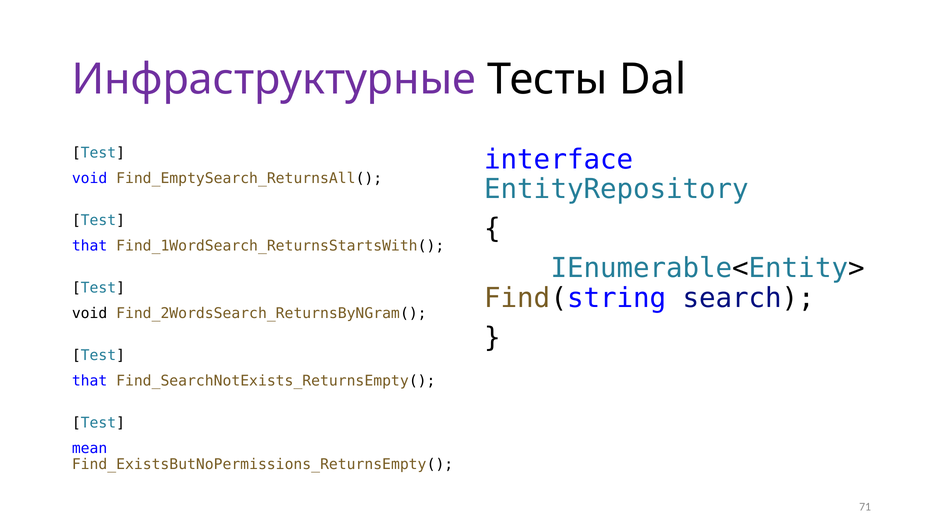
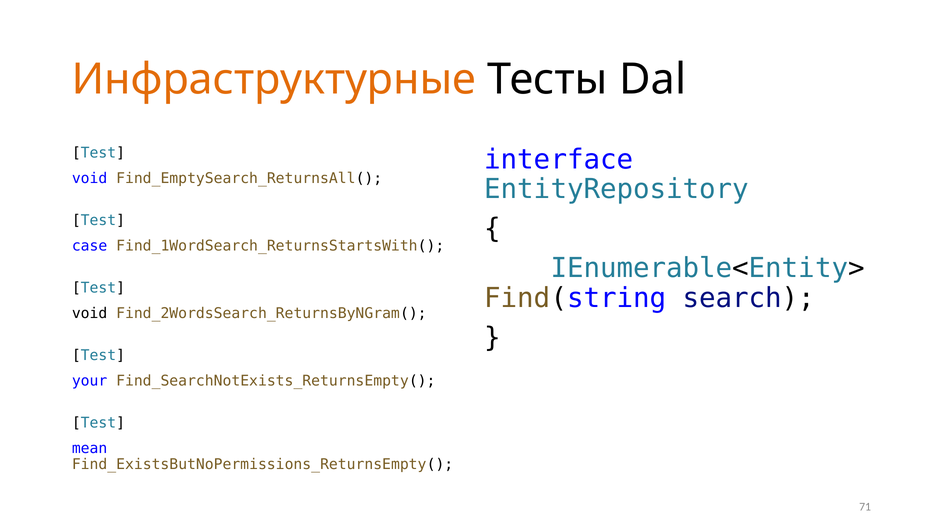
Инфраструктурные colour: purple -> orange
that at (90, 246): that -> case
that at (90, 381): that -> your
